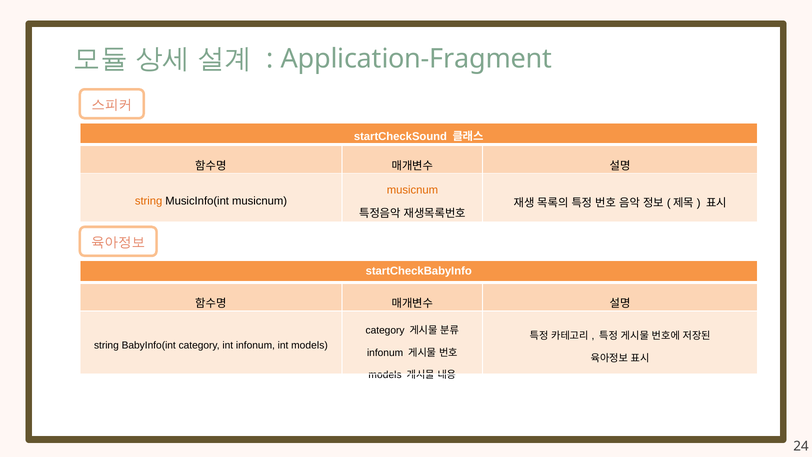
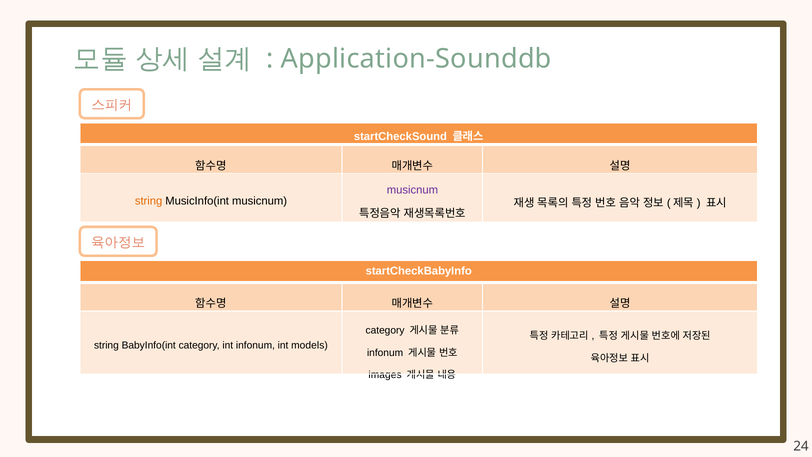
Application-Fragment: Application-Fragment -> Application-Sounddb
musicnum at (412, 190) colour: orange -> purple
models at (385, 375): models -> images
